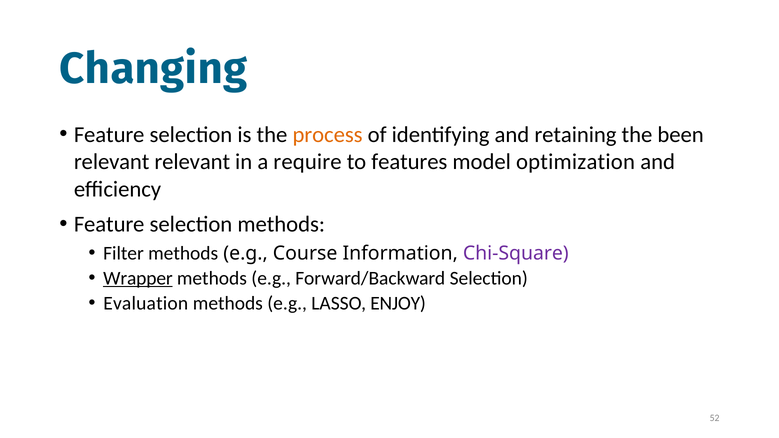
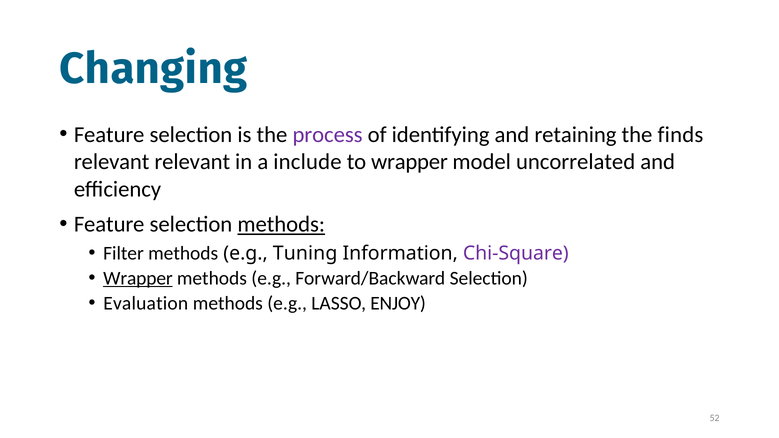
process colour: orange -> purple
been: been -> finds
require: require -> include
to features: features -> wrapper
optimization: optimization -> uncorrelated
methods at (281, 224) underline: none -> present
Course: Course -> Tuning
